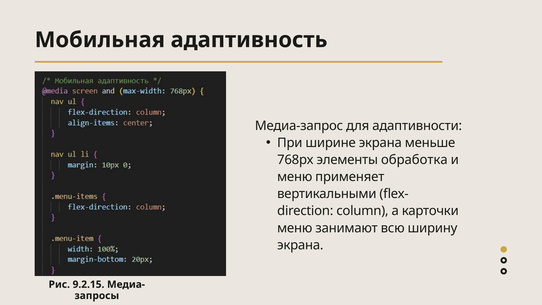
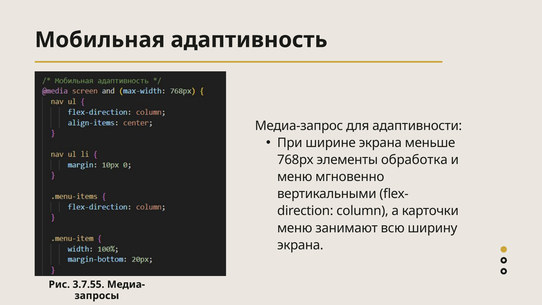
применяет: применяет -> мгновенно
9.2.15: 9.2.15 -> 3.7.55
